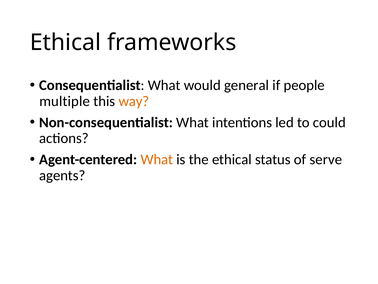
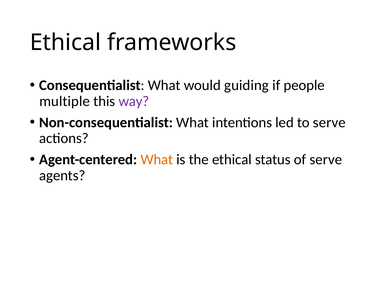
general: general -> guiding
way colour: orange -> purple
to could: could -> serve
